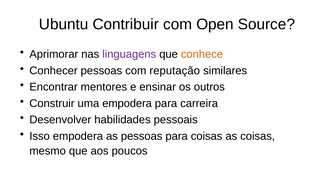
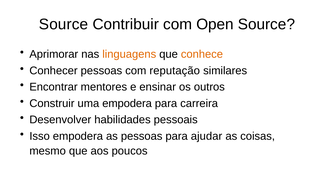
Ubuntu at (64, 24): Ubuntu -> Source
linguagens colour: purple -> orange
para coisas: coisas -> ajudar
